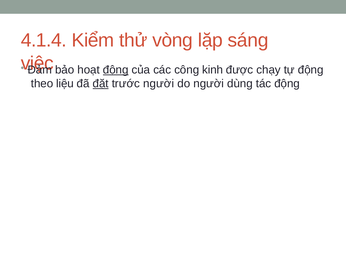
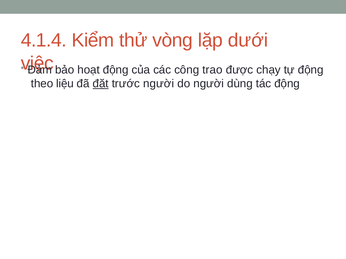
sáng: sáng -> dưới
động at (116, 70) underline: present -> none
kinh: kinh -> trao
